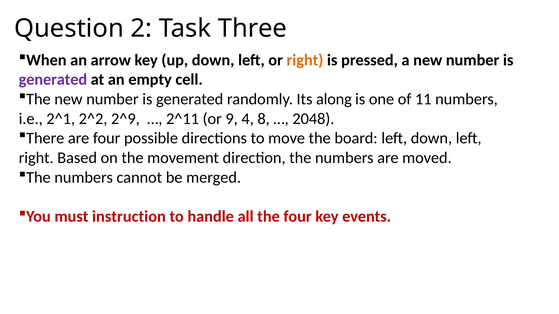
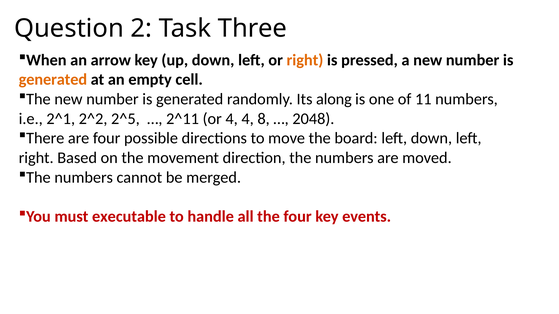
generated at (53, 80) colour: purple -> orange
2^9: 2^9 -> 2^5
or 9: 9 -> 4
instruction: instruction -> executable
